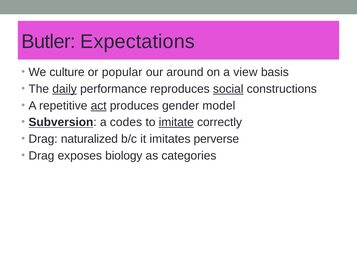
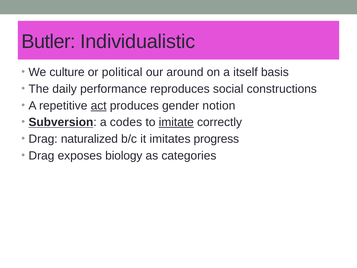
Expectations: Expectations -> Individualistic
popular: popular -> political
view: view -> itself
daily underline: present -> none
social underline: present -> none
model: model -> notion
perverse: perverse -> progress
